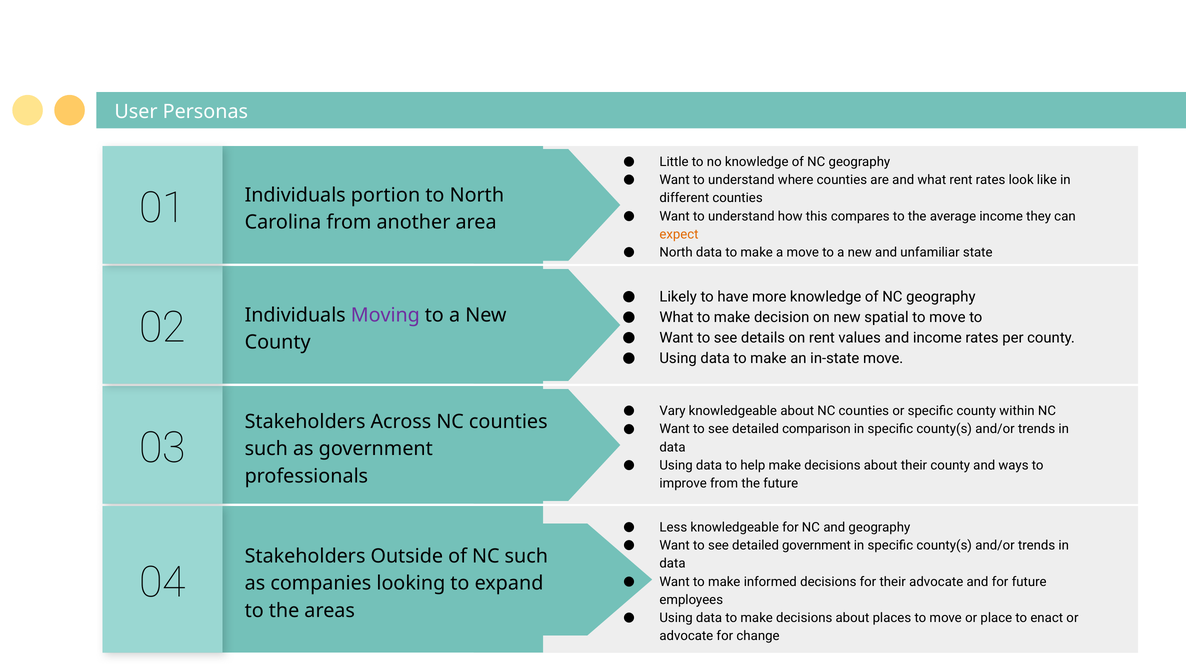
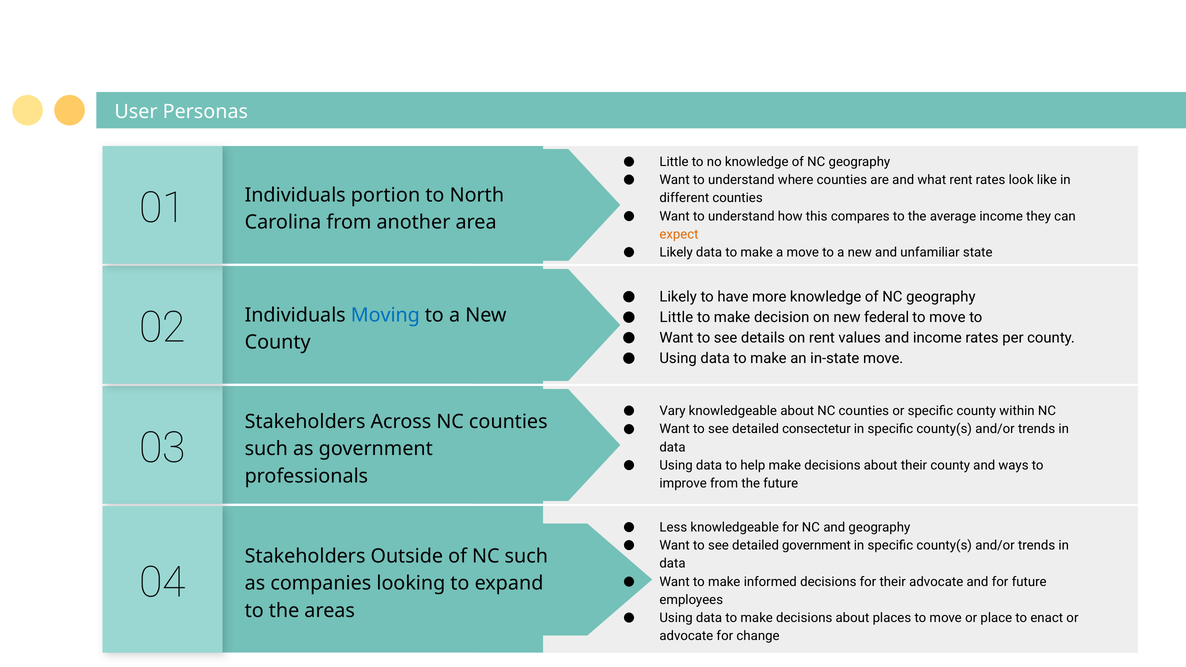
North at (676, 252): North -> Likely
Moving colour: purple -> blue
What at (676, 317): What -> Little
spatial: spatial -> federal
detailed comparison: comparison -> consectetur
